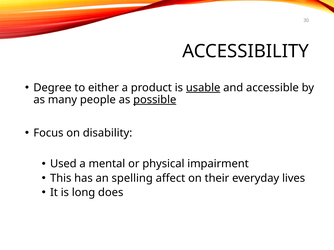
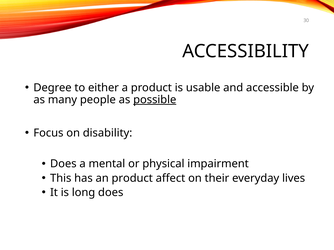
usable underline: present -> none
Used at (63, 164): Used -> Does
an spelling: spelling -> product
